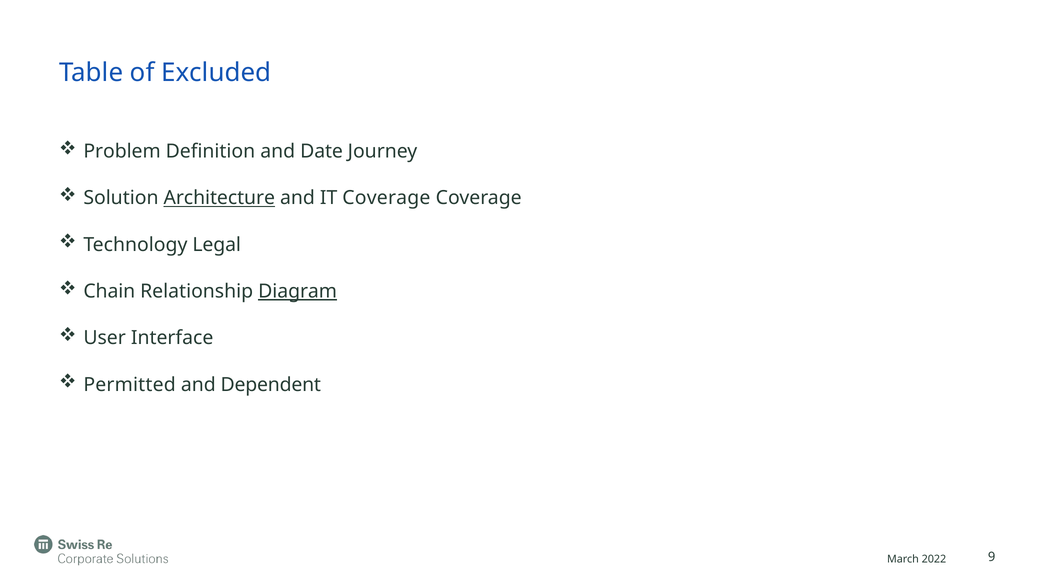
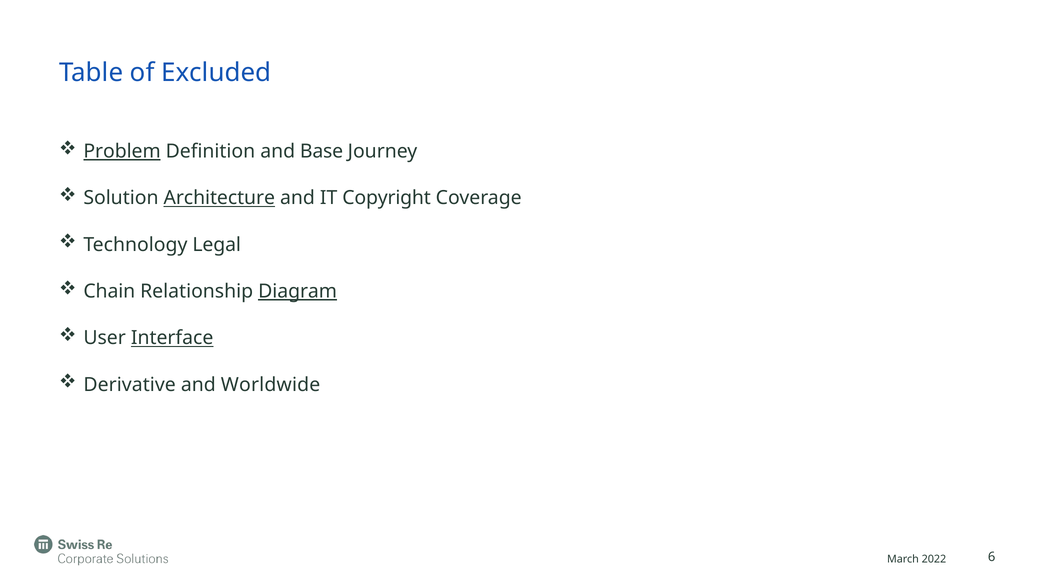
Problem underline: none -> present
Date: Date -> Base
IT Coverage: Coverage -> Copyright
Interface underline: none -> present
Permitted: Permitted -> Derivative
Dependent: Dependent -> Worldwide
9: 9 -> 6
